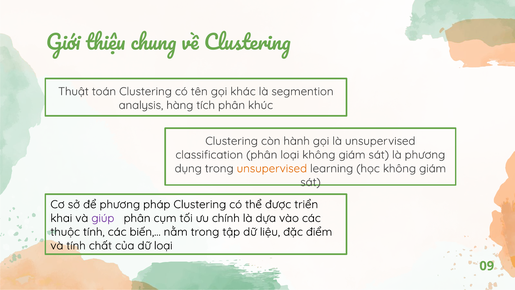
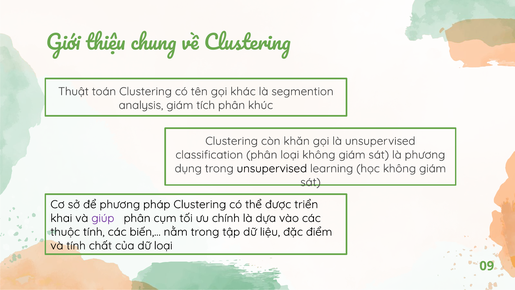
analysis hàng: hàng -> giám
hành: hành -> khăn
unsupervised at (272, 168) colour: orange -> black
